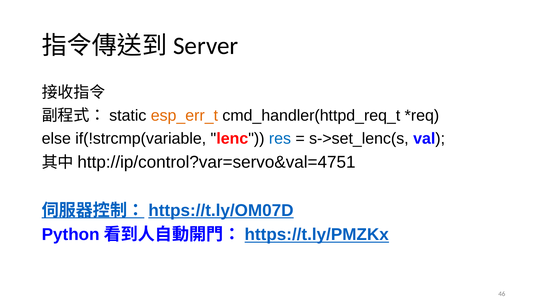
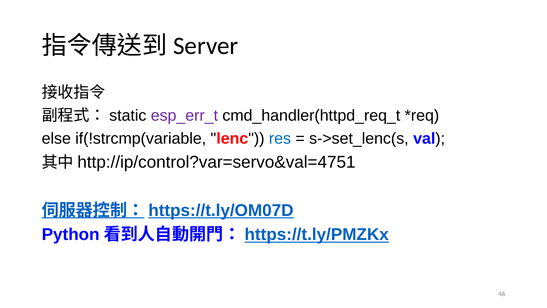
esp_err_t colour: orange -> purple
